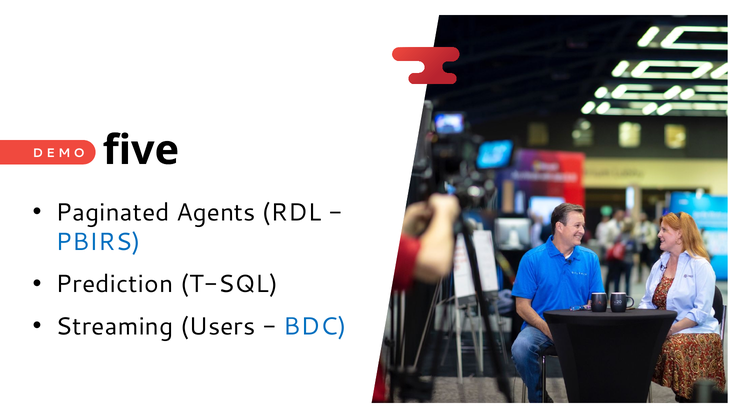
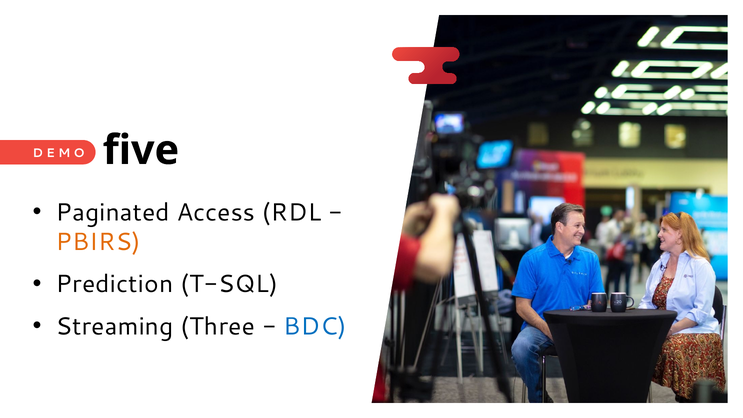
Agents: Agents -> Access
PBIRS colour: blue -> orange
Users: Users -> Three
